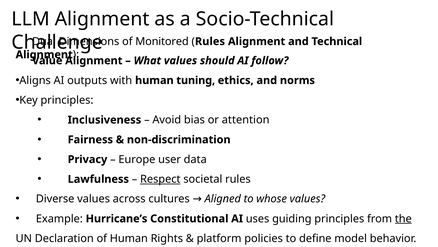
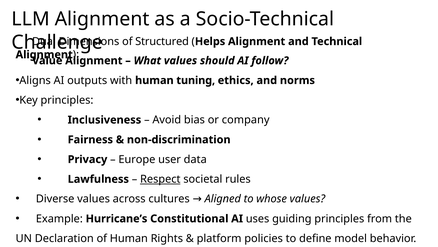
Monitored: Monitored -> Structured
Rules at (210, 41): Rules -> Helps
attention: attention -> company
the underline: present -> none
